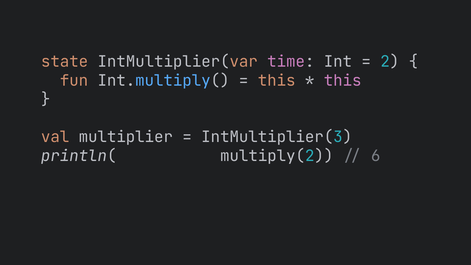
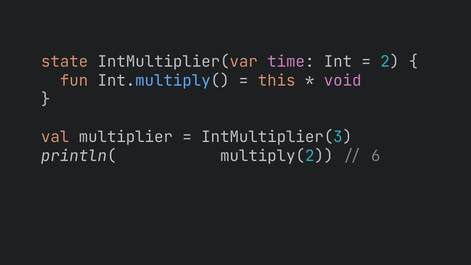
this at (343, 81): this -> void
